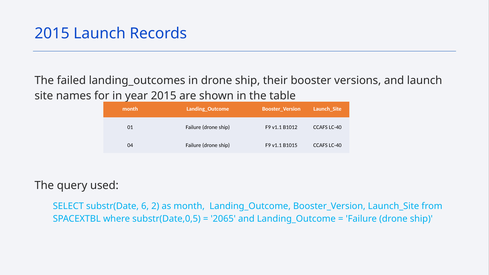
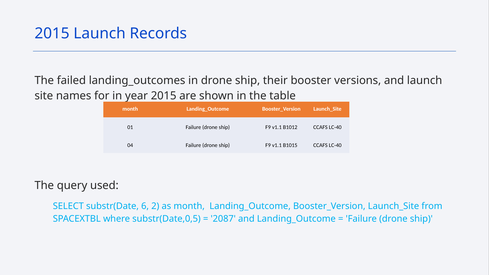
2065: 2065 -> 2087
